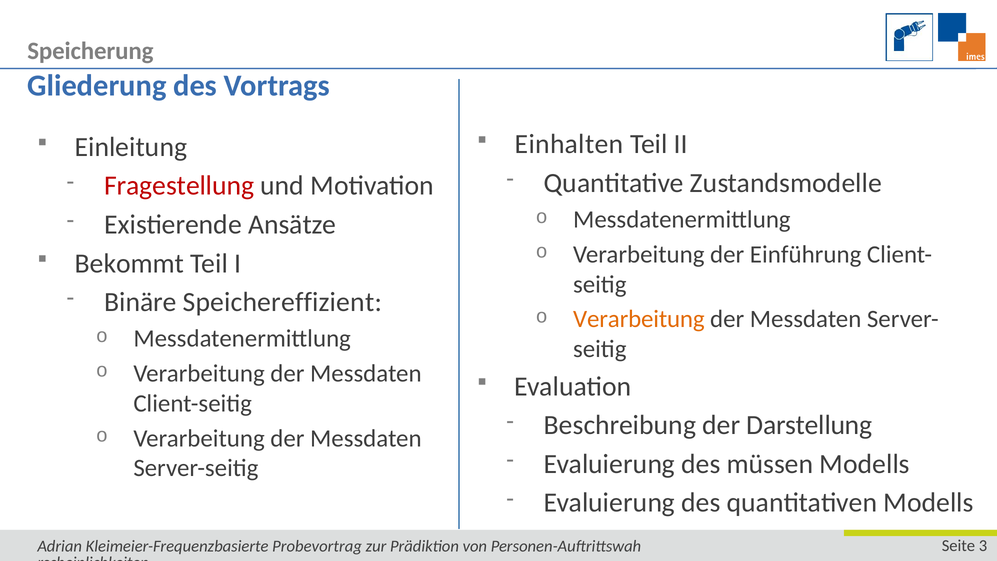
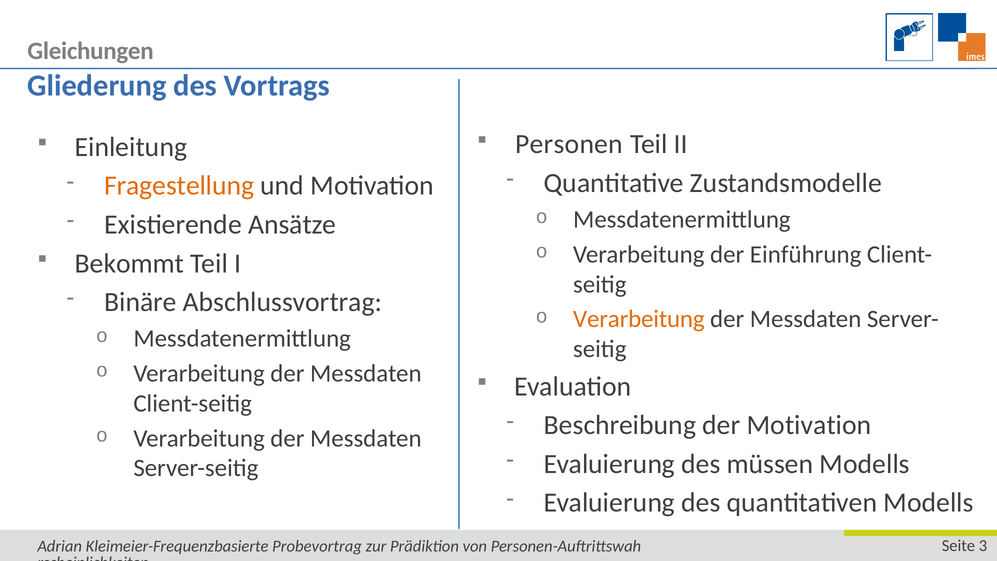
Speicherung: Speicherung -> Gleichungen
Einhalten: Einhalten -> Personen
Fragestellung colour: red -> orange
Speichereffizient: Speichereffizient -> Abschlussvortrag
der Darstellung: Darstellung -> Motivation
